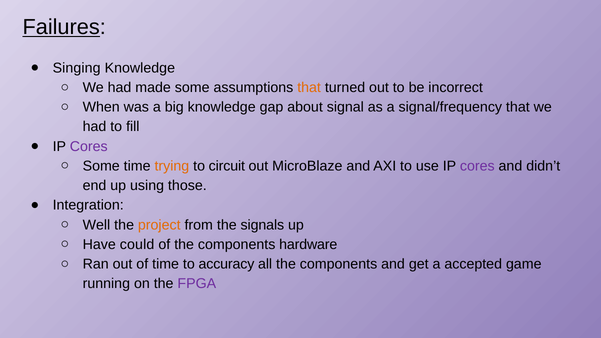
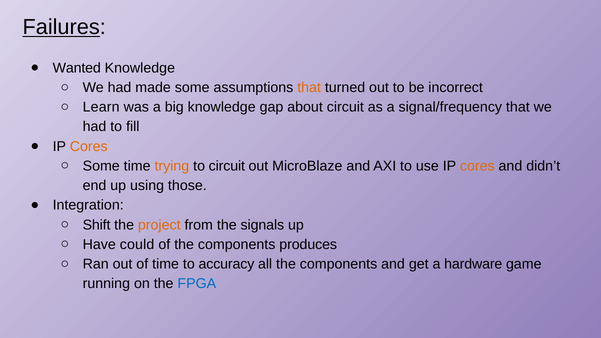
Singing: Singing -> Wanted
When: When -> Learn
about signal: signal -> circuit
Cores at (89, 146) colour: purple -> orange
cores at (477, 166) colour: purple -> orange
Well: Well -> Shift
hardware: hardware -> produces
accepted: accepted -> hardware
FPGA colour: purple -> blue
